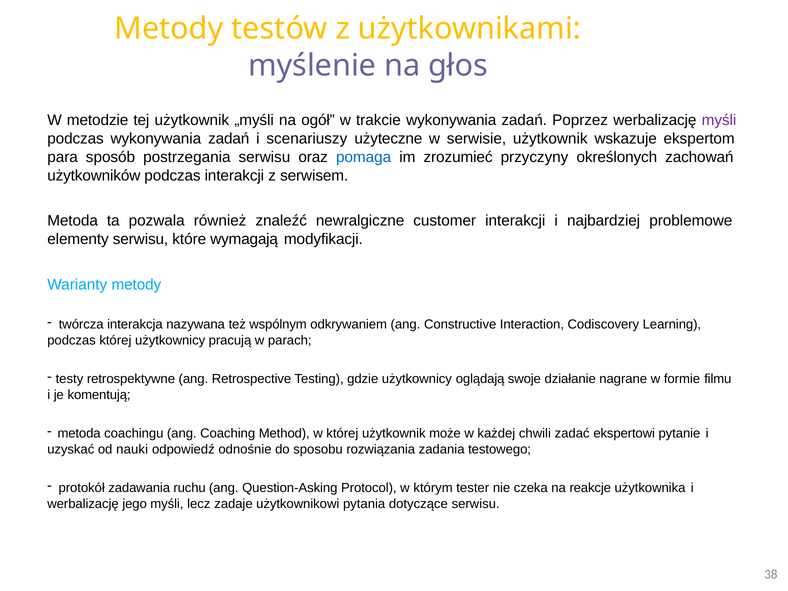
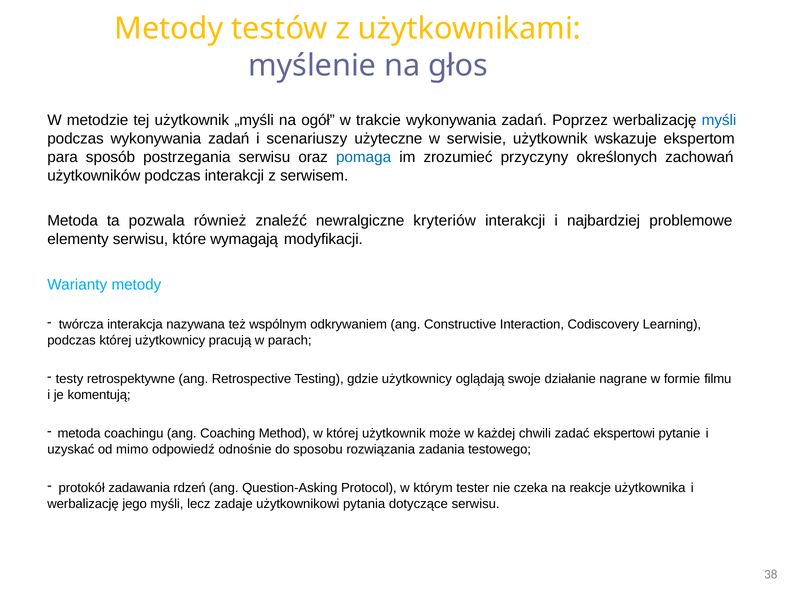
myśli at (719, 120) colour: purple -> blue
customer: customer -> kryteriów
nauki: nauki -> mimo
ruchu: ruchu -> rdzeń
